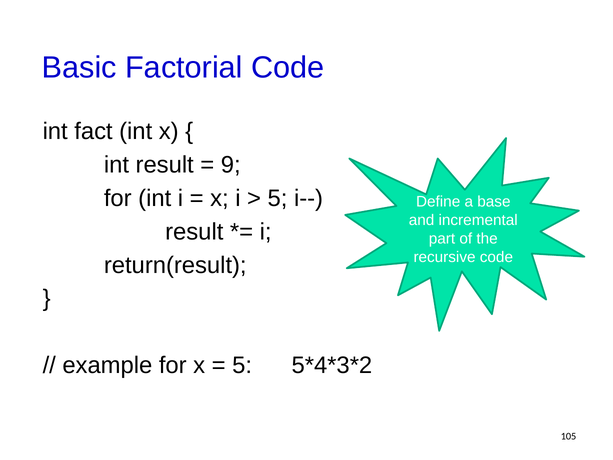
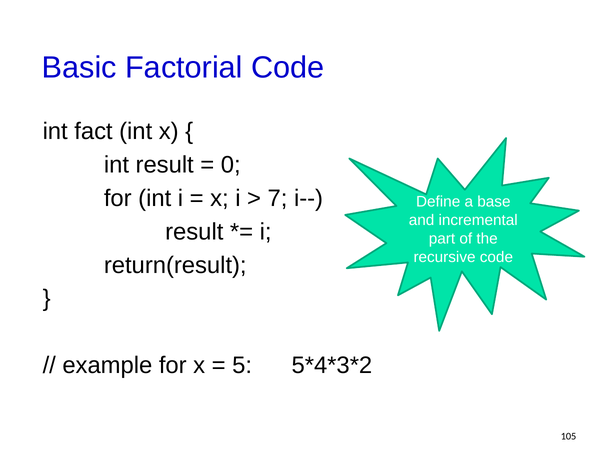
9: 9 -> 0
5 at (278, 198): 5 -> 7
